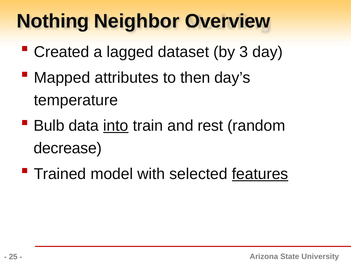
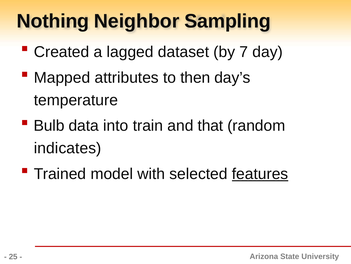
Overview: Overview -> Sampling
3: 3 -> 7
into underline: present -> none
rest: rest -> that
decrease: decrease -> indicates
